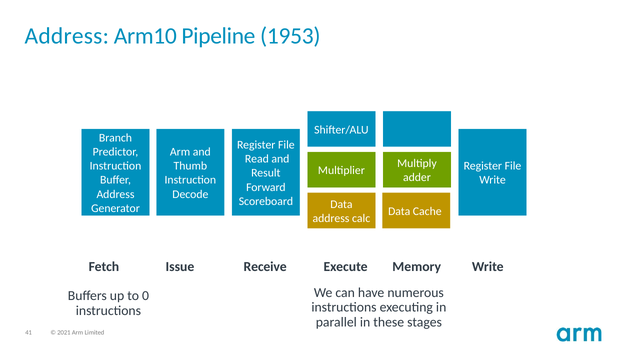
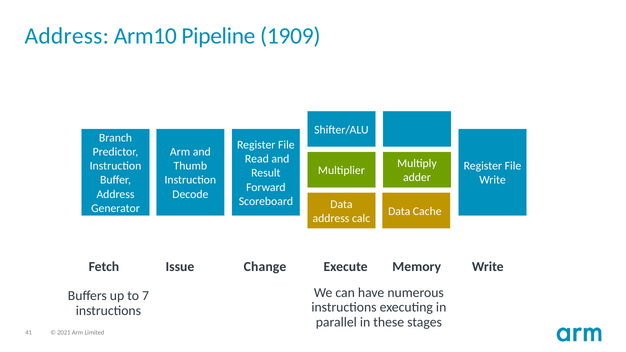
1953: 1953 -> 1909
Receive: Receive -> Change
0: 0 -> 7
